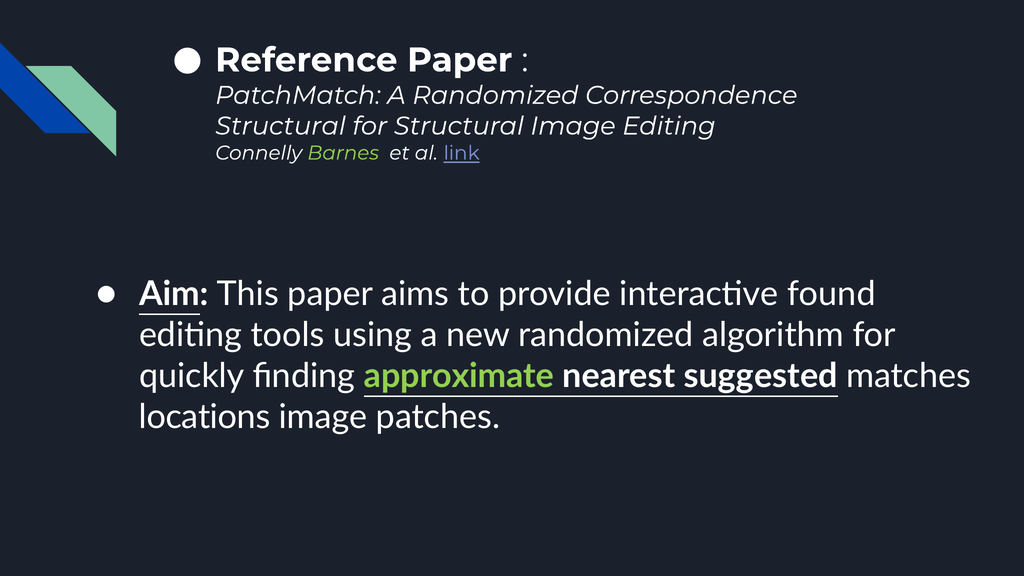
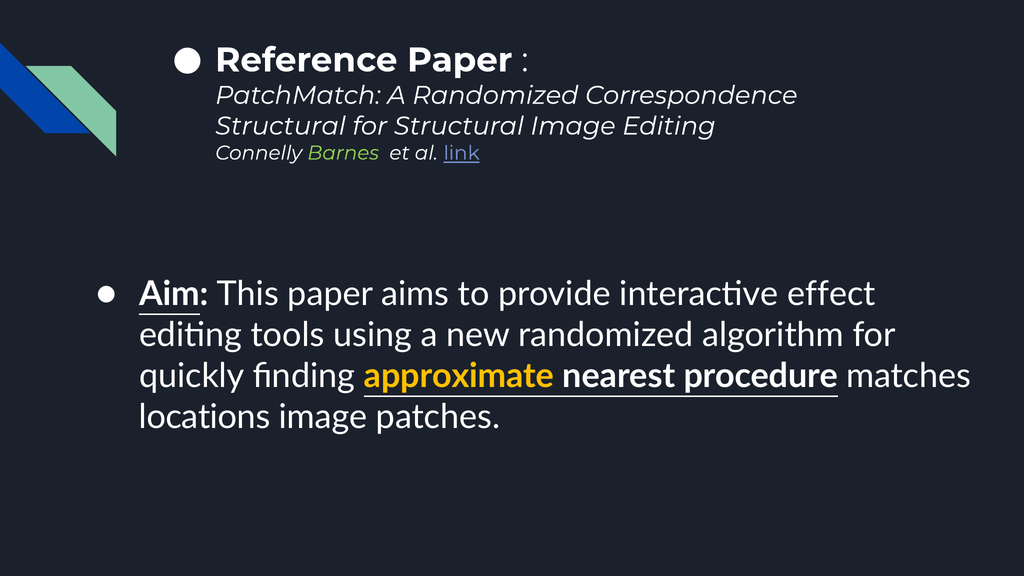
found: found -> effect
approximate colour: light green -> yellow
suggested: suggested -> procedure
